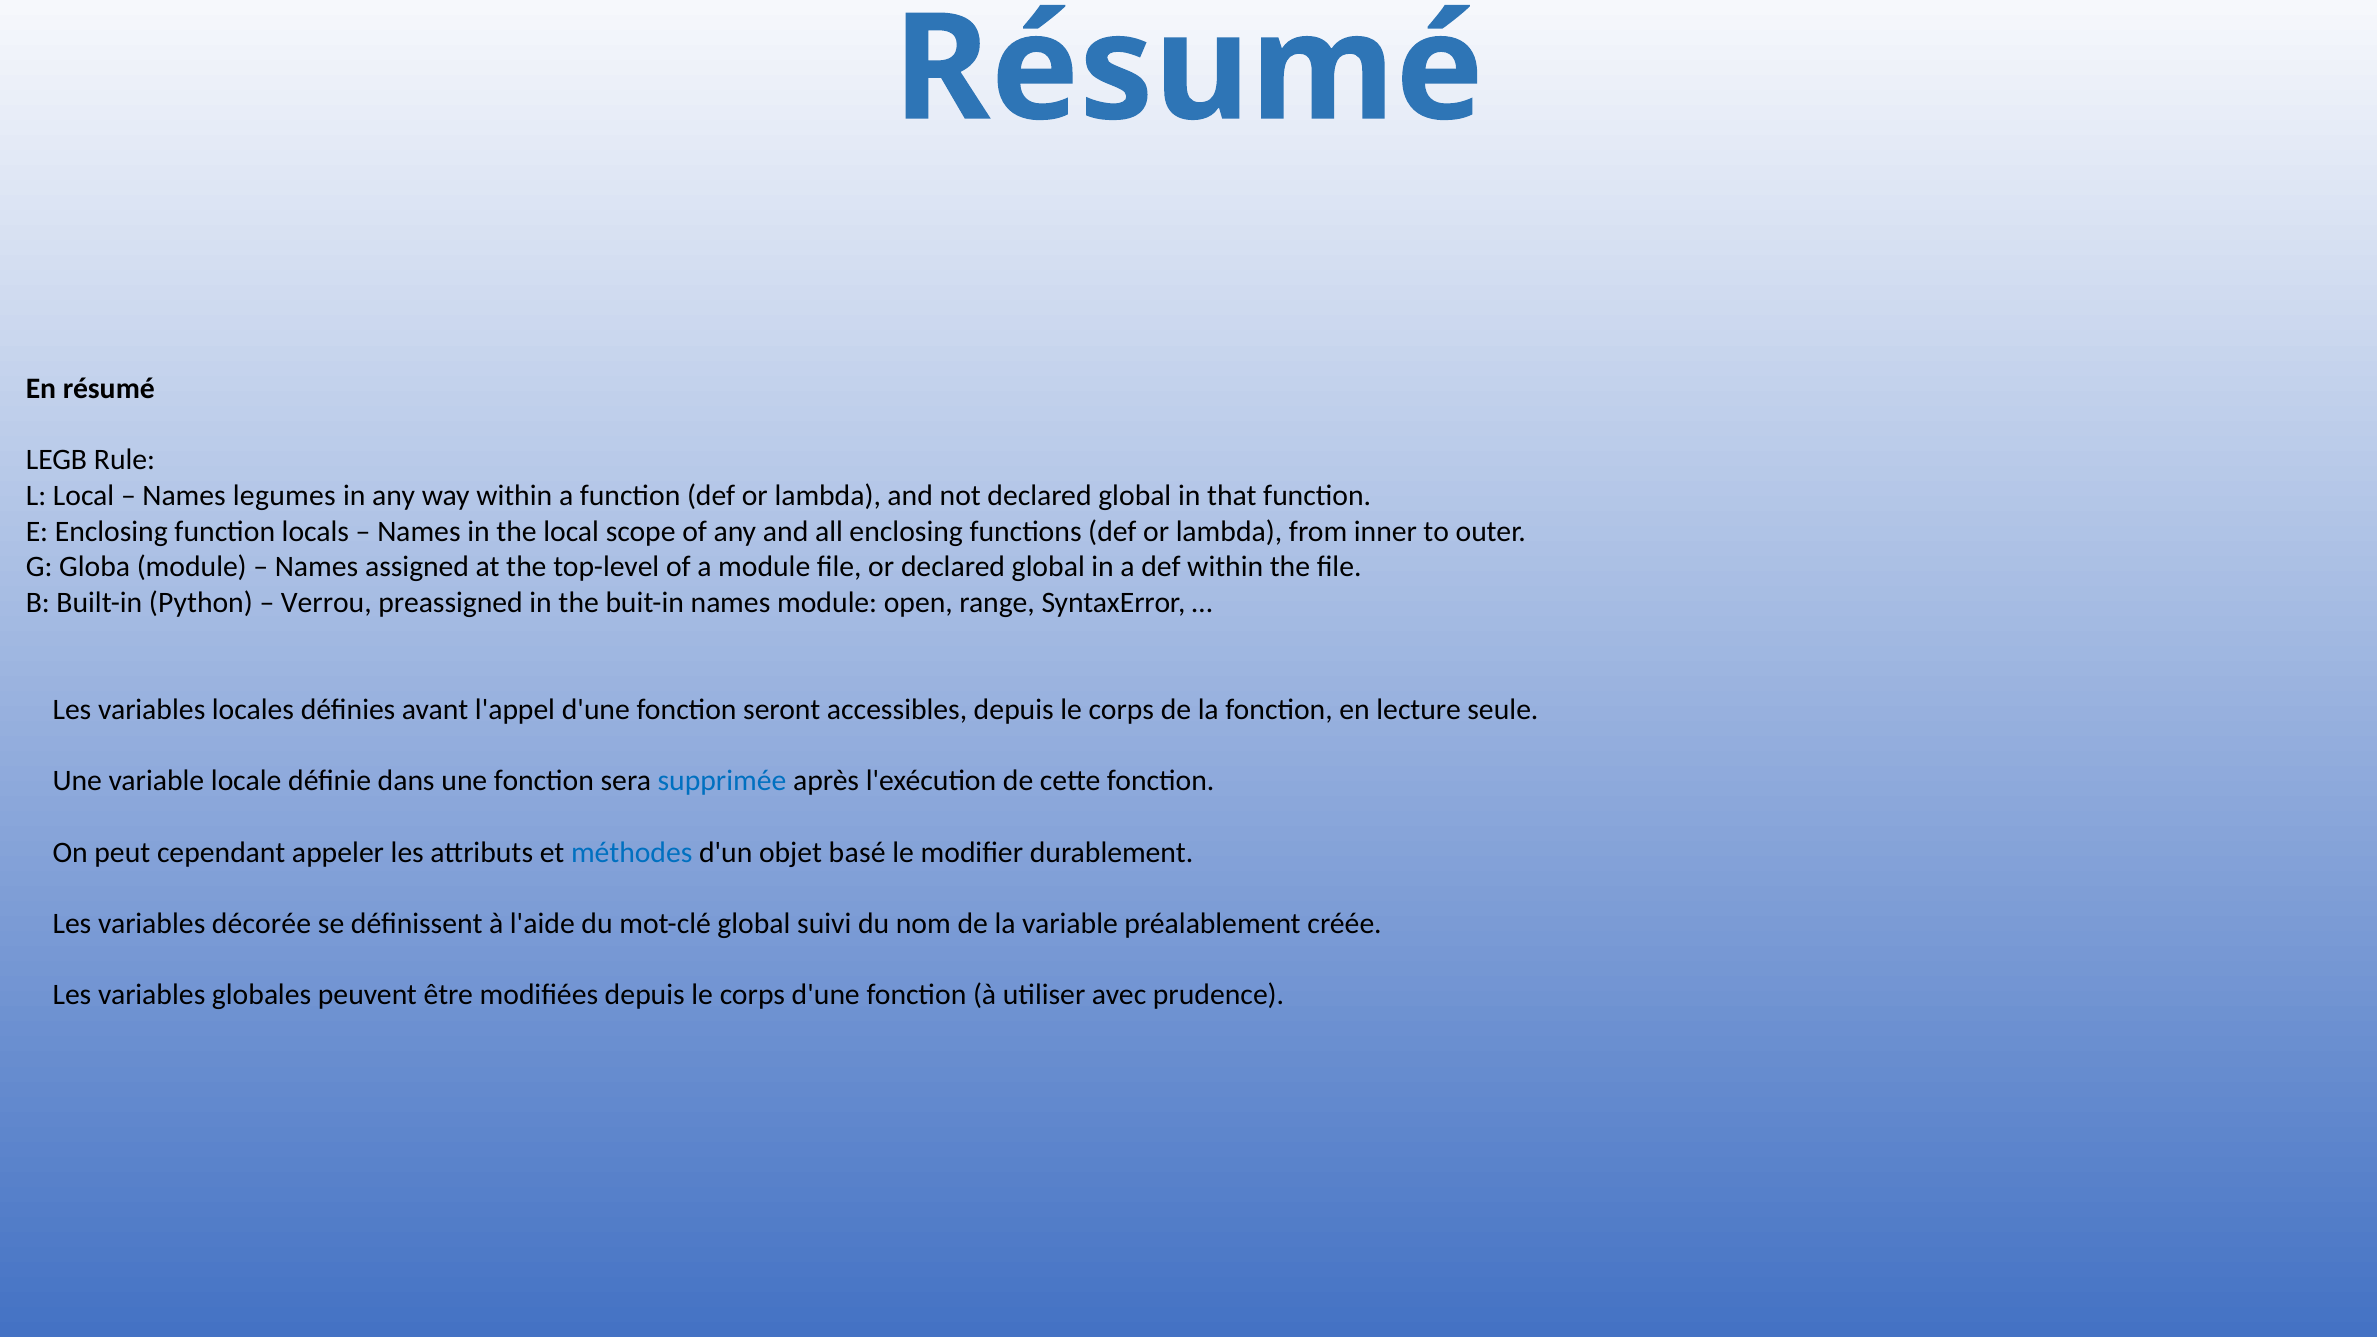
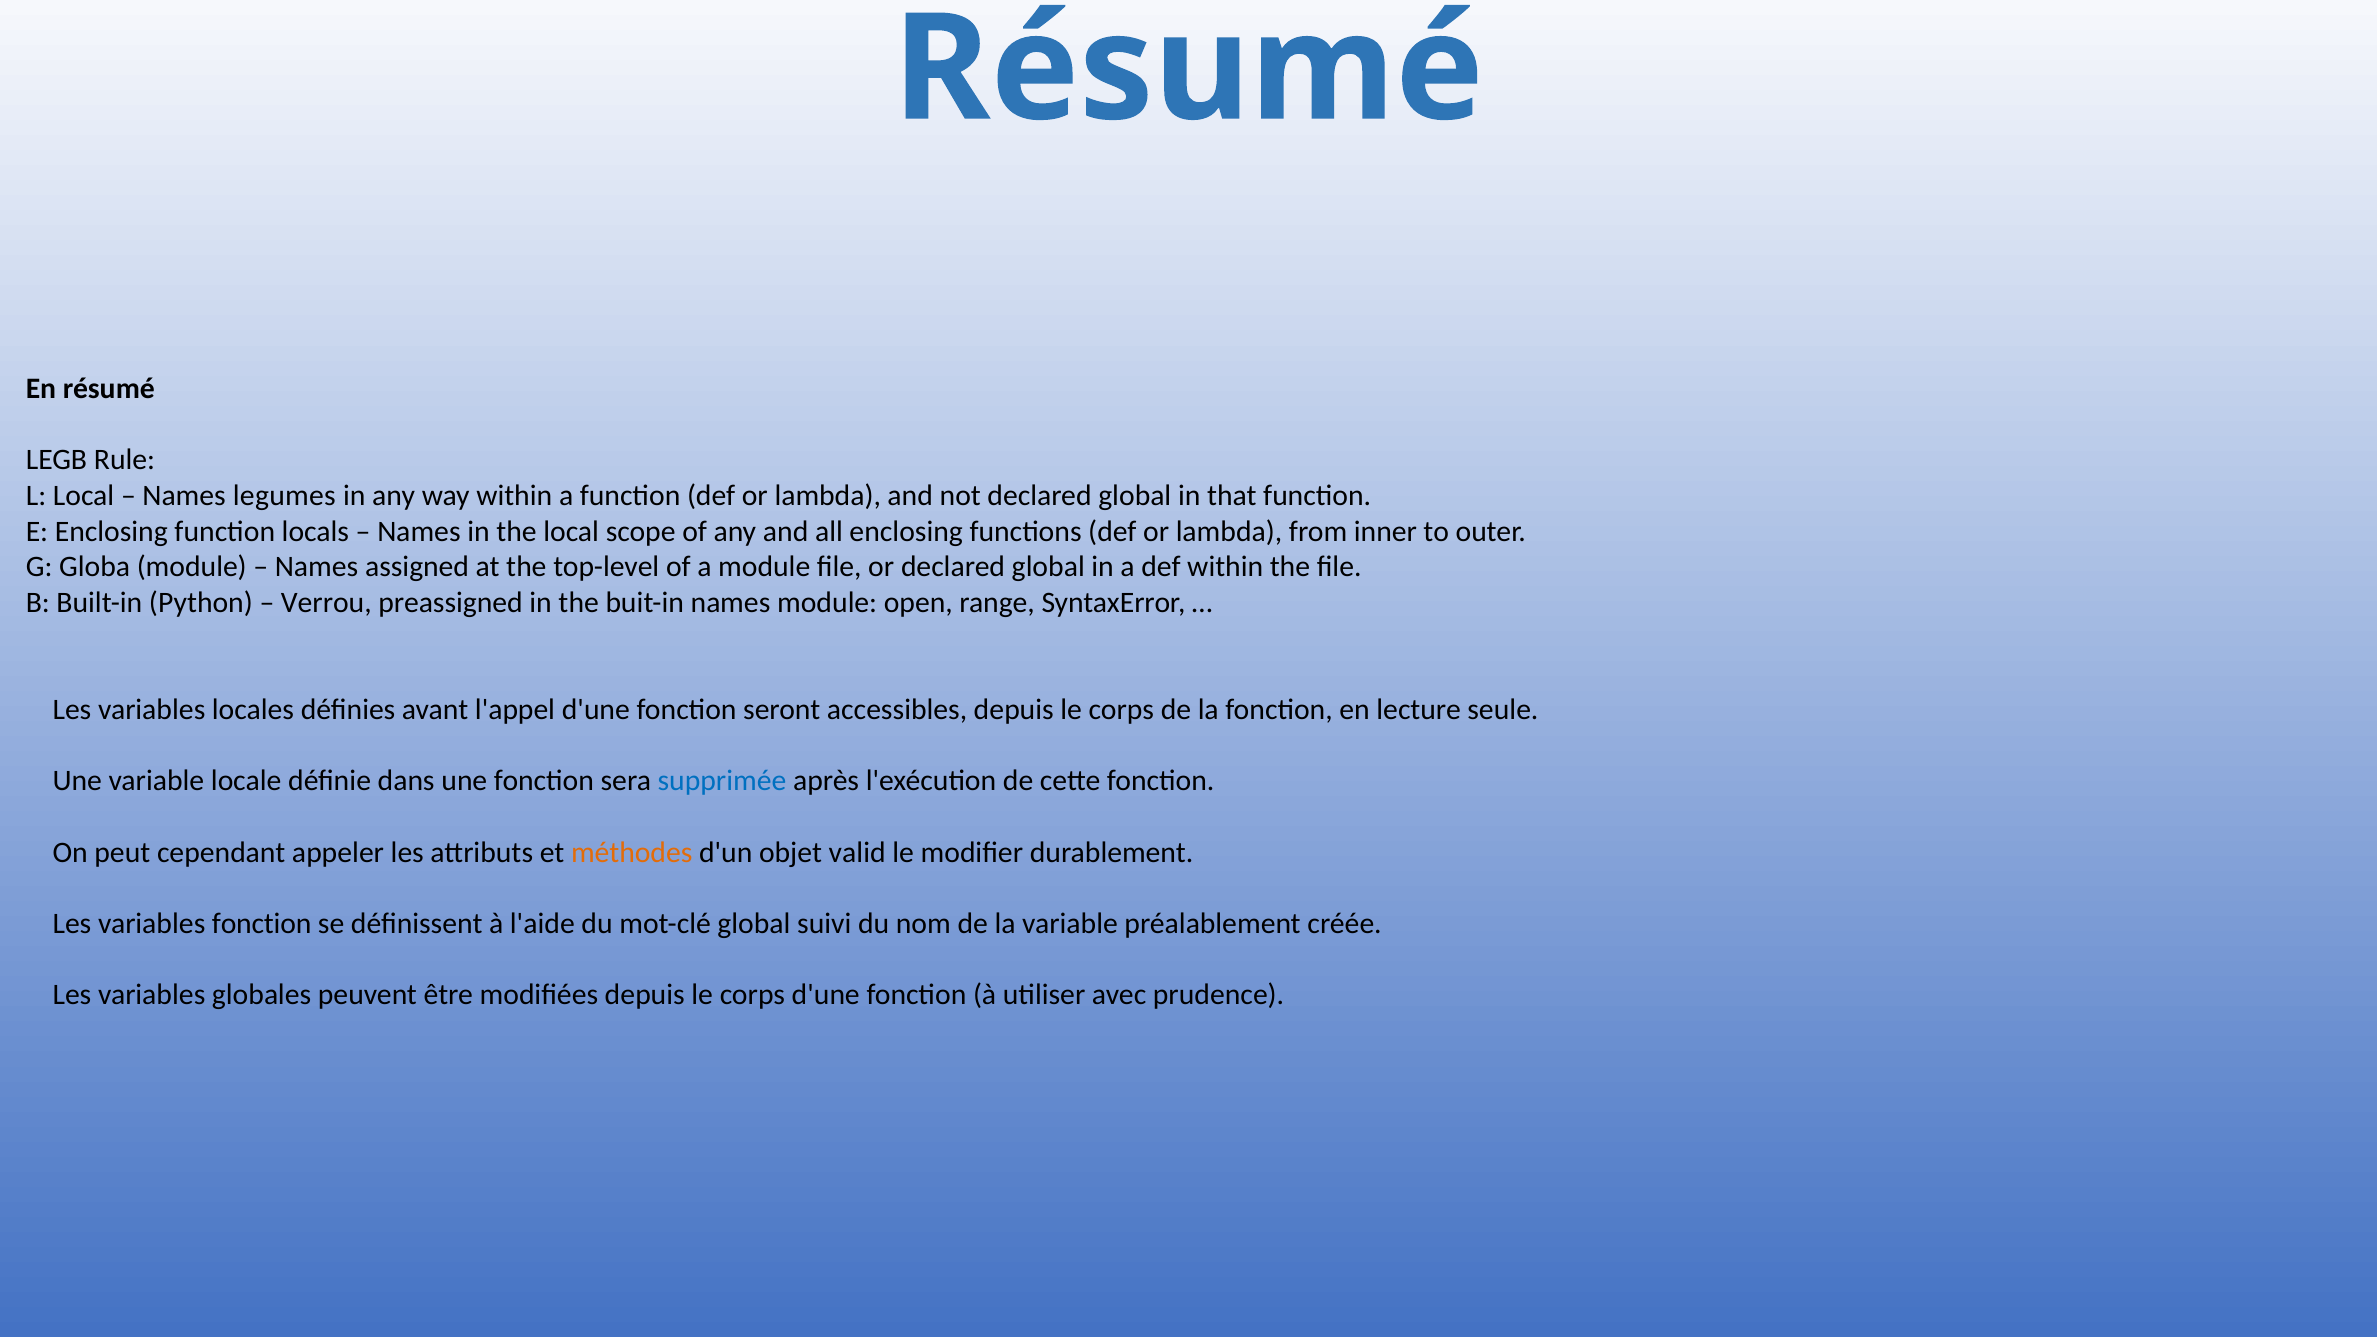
méthodes colour: blue -> orange
basé: basé -> valid
variables décorée: décorée -> fonction
